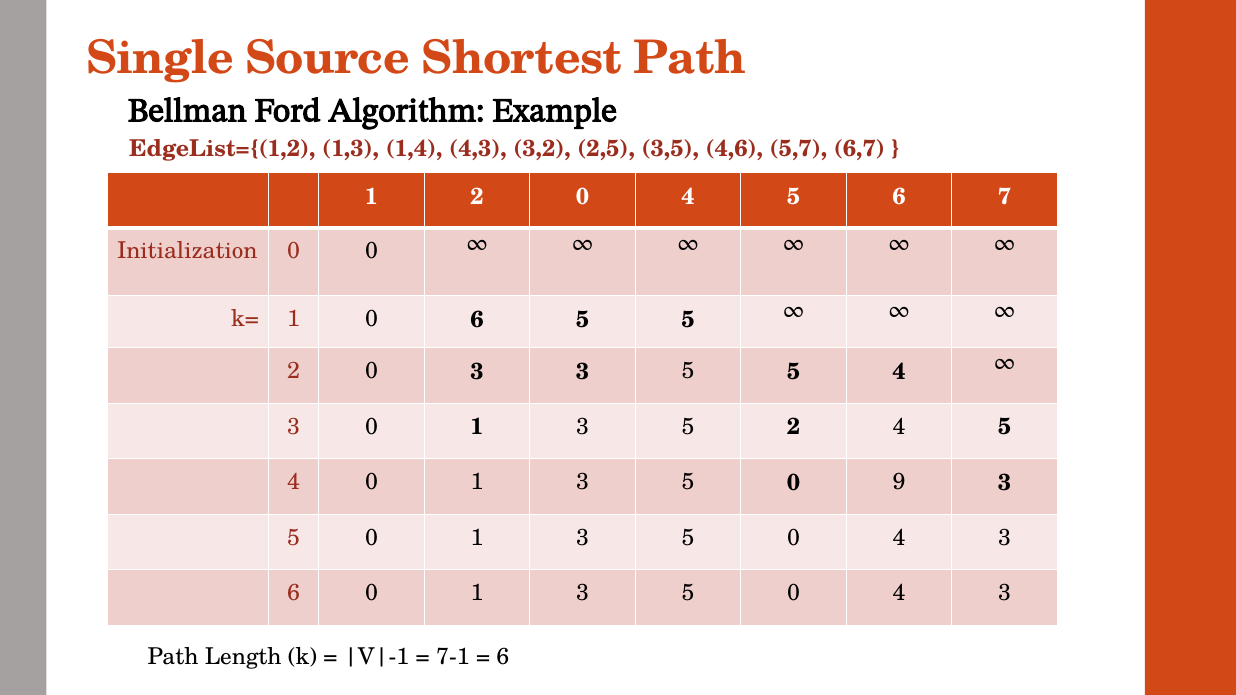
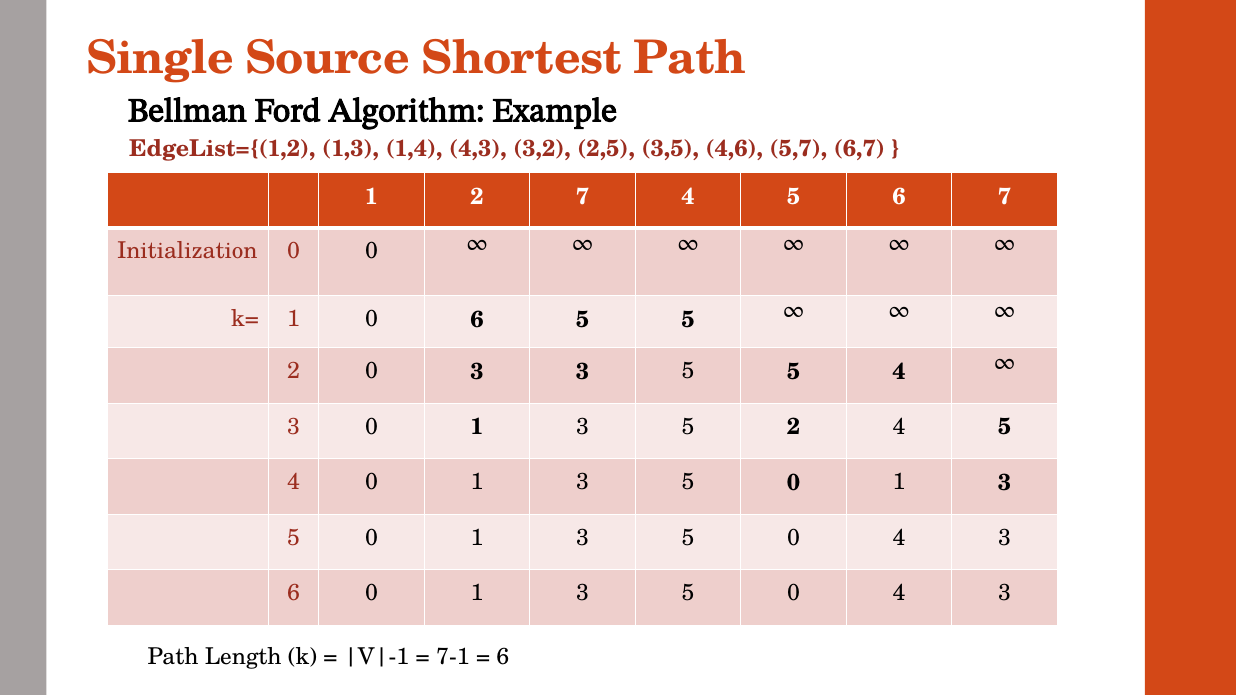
1 2 0: 0 -> 7
9 at (899, 482): 9 -> 1
